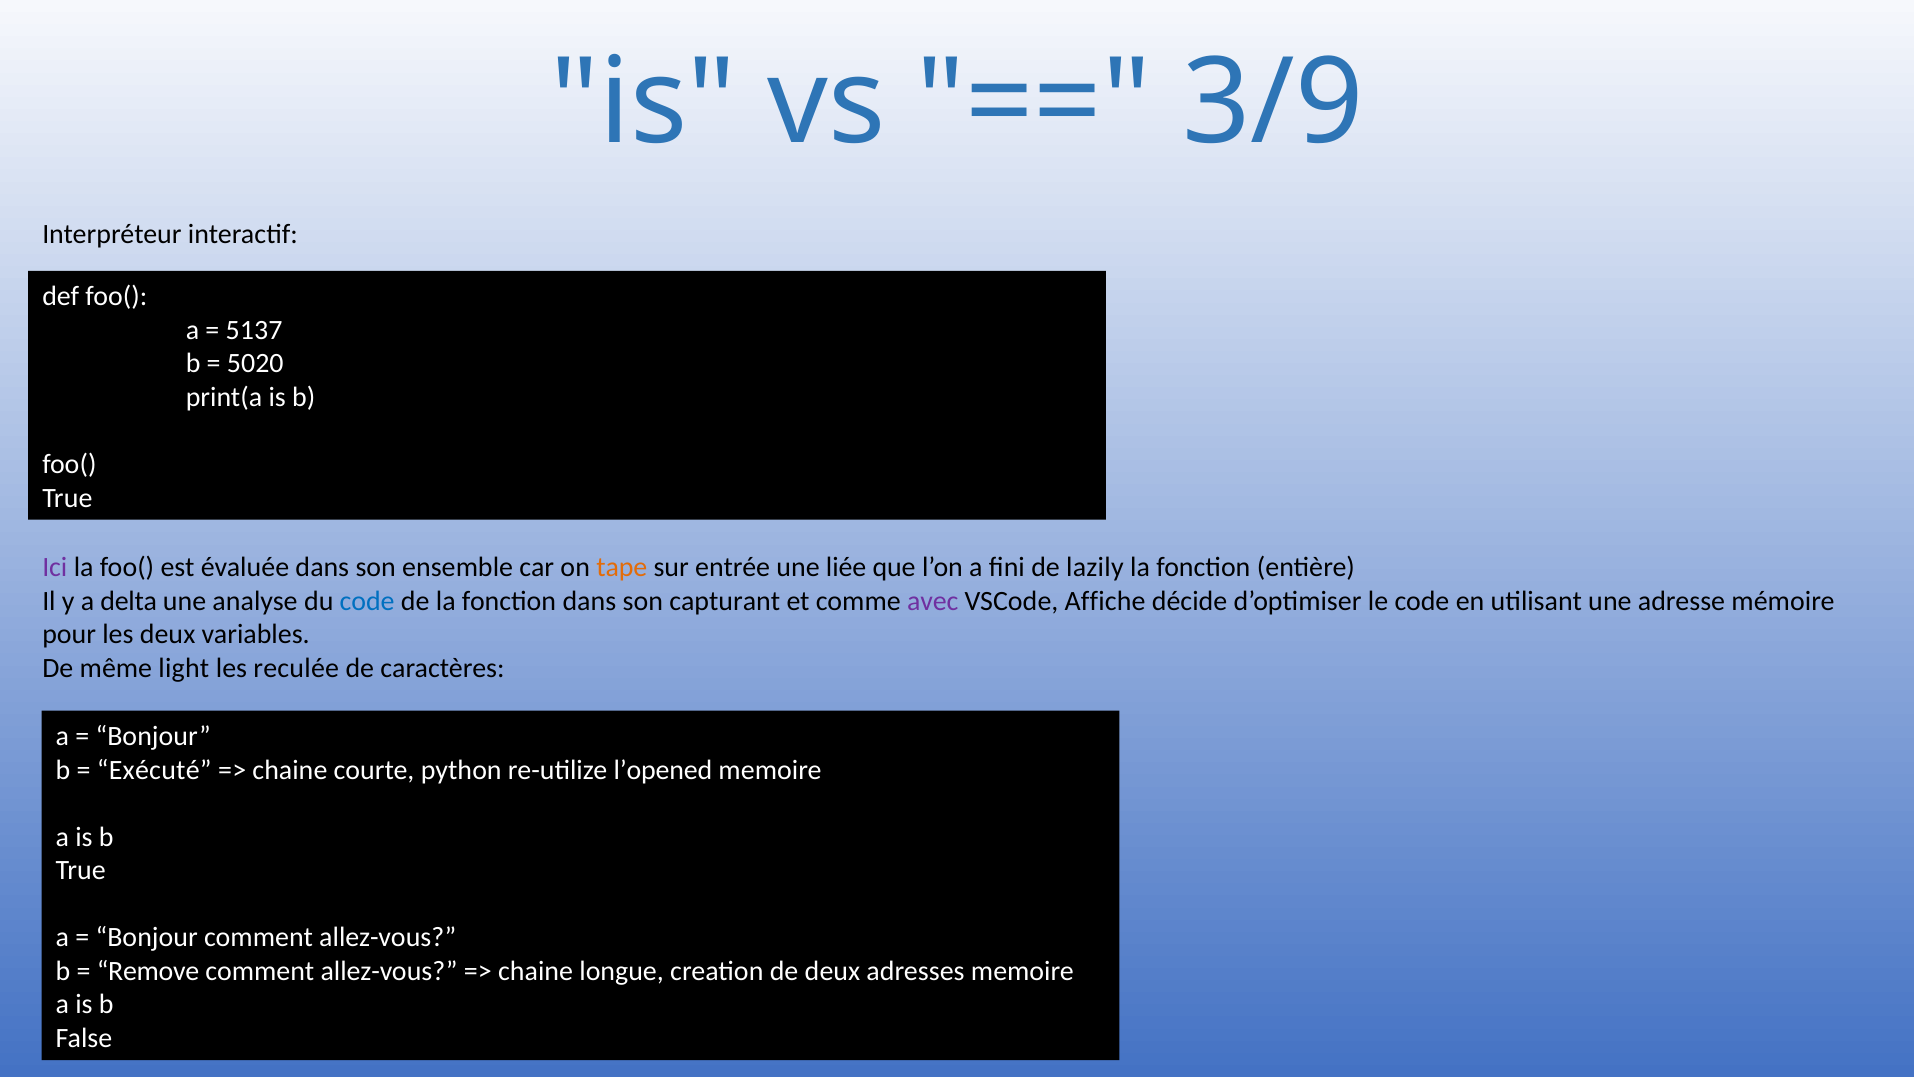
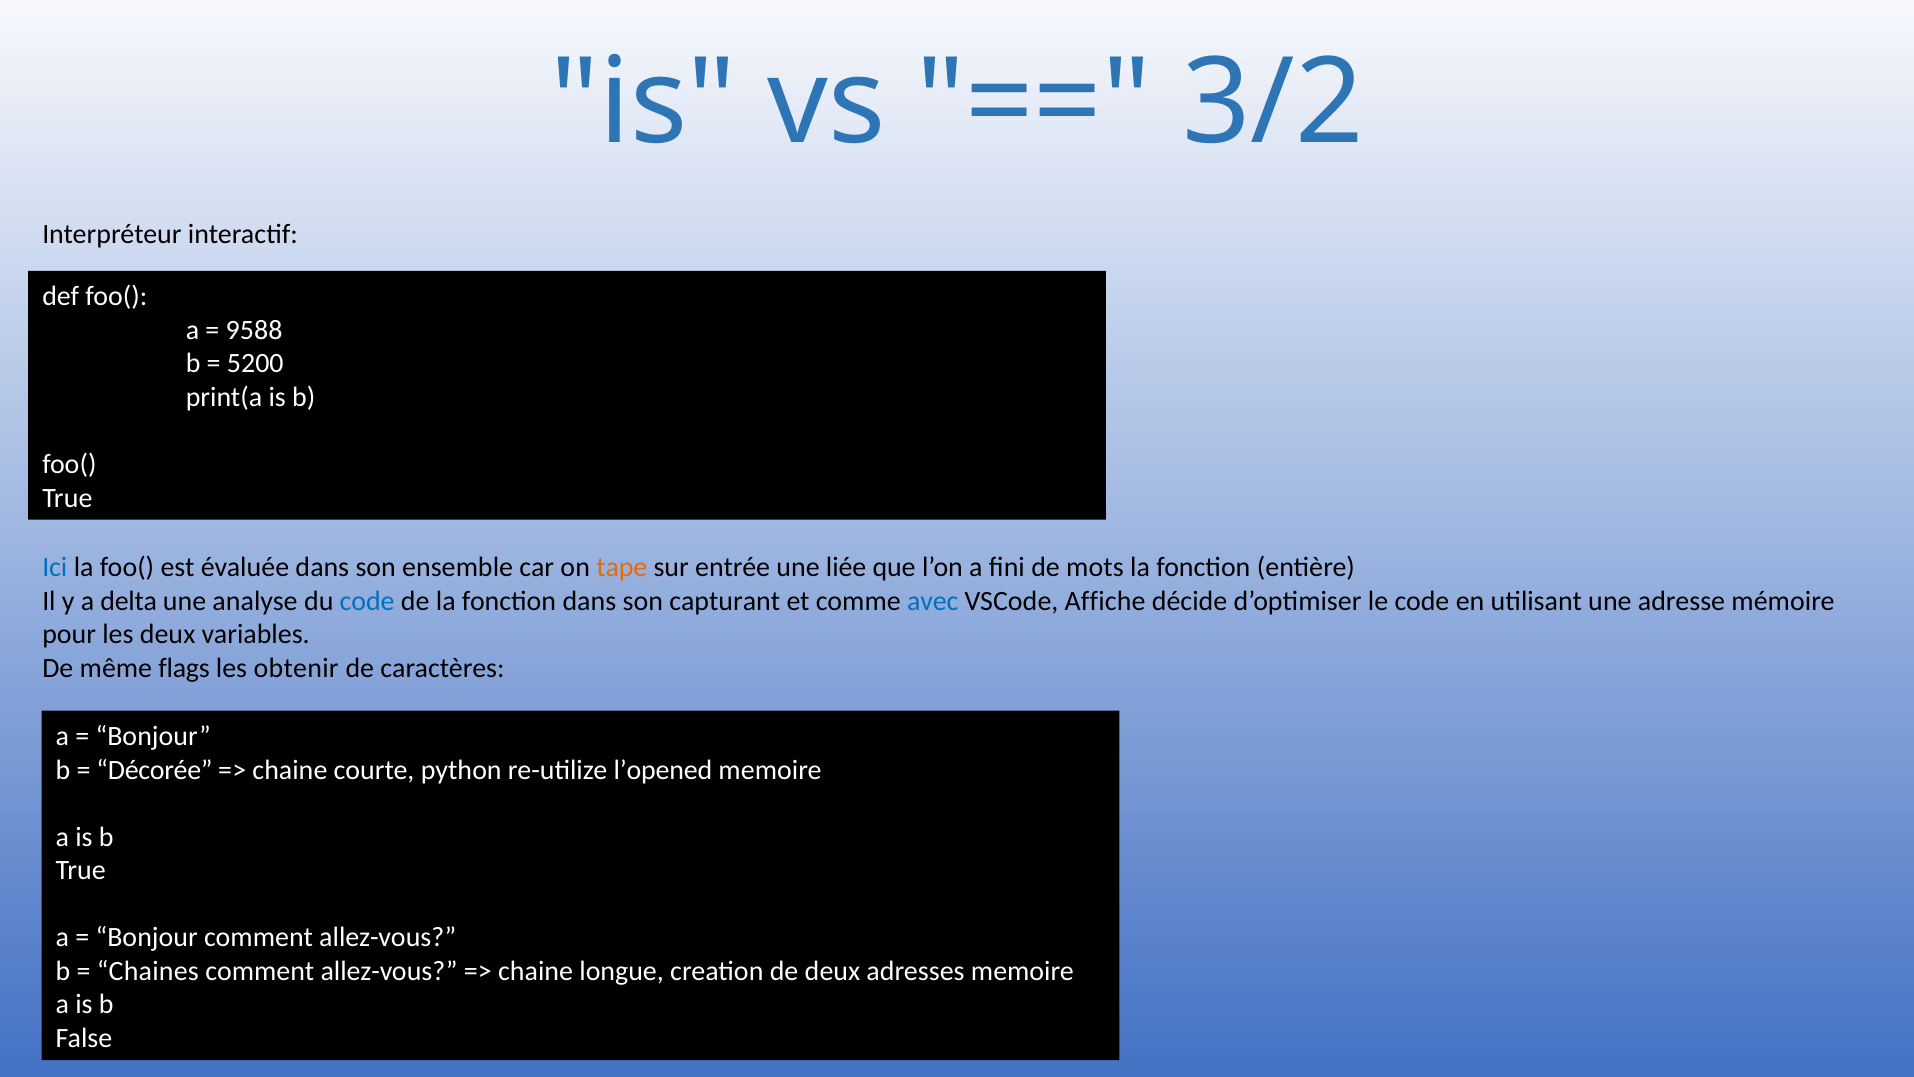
3/9: 3/9 -> 3/2
5137: 5137 -> 9588
5020: 5020 -> 5200
Ici colour: purple -> blue
lazily: lazily -> mots
avec colour: purple -> blue
light: light -> flags
reculée: reculée -> obtenir
Exécuté: Exécuté -> Décorée
Remove: Remove -> Chaines
